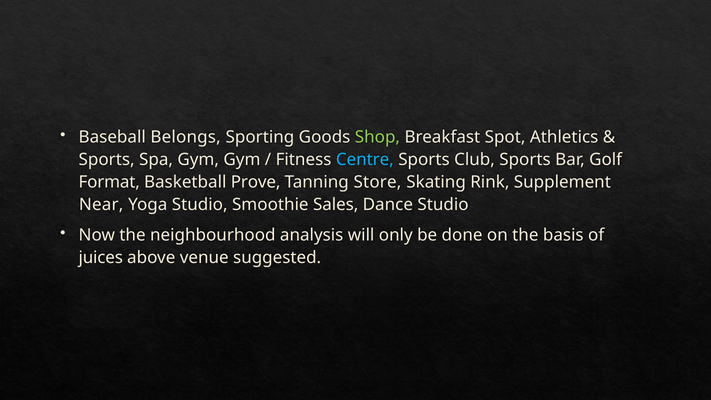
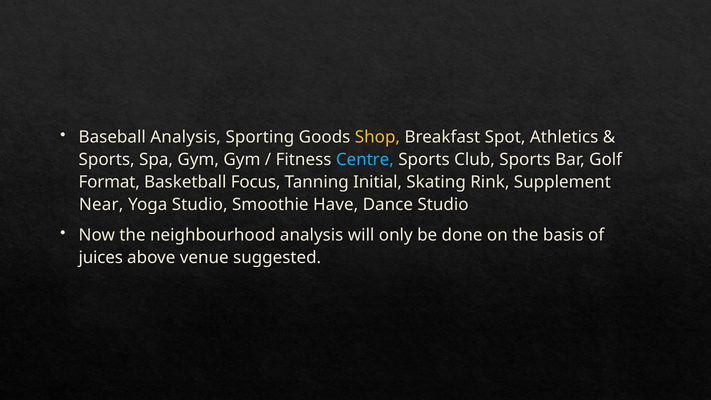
Baseball Belongs: Belongs -> Analysis
Shop colour: light green -> yellow
Prove: Prove -> Focus
Store: Store -> Initial
Sales: Sales -> Have
